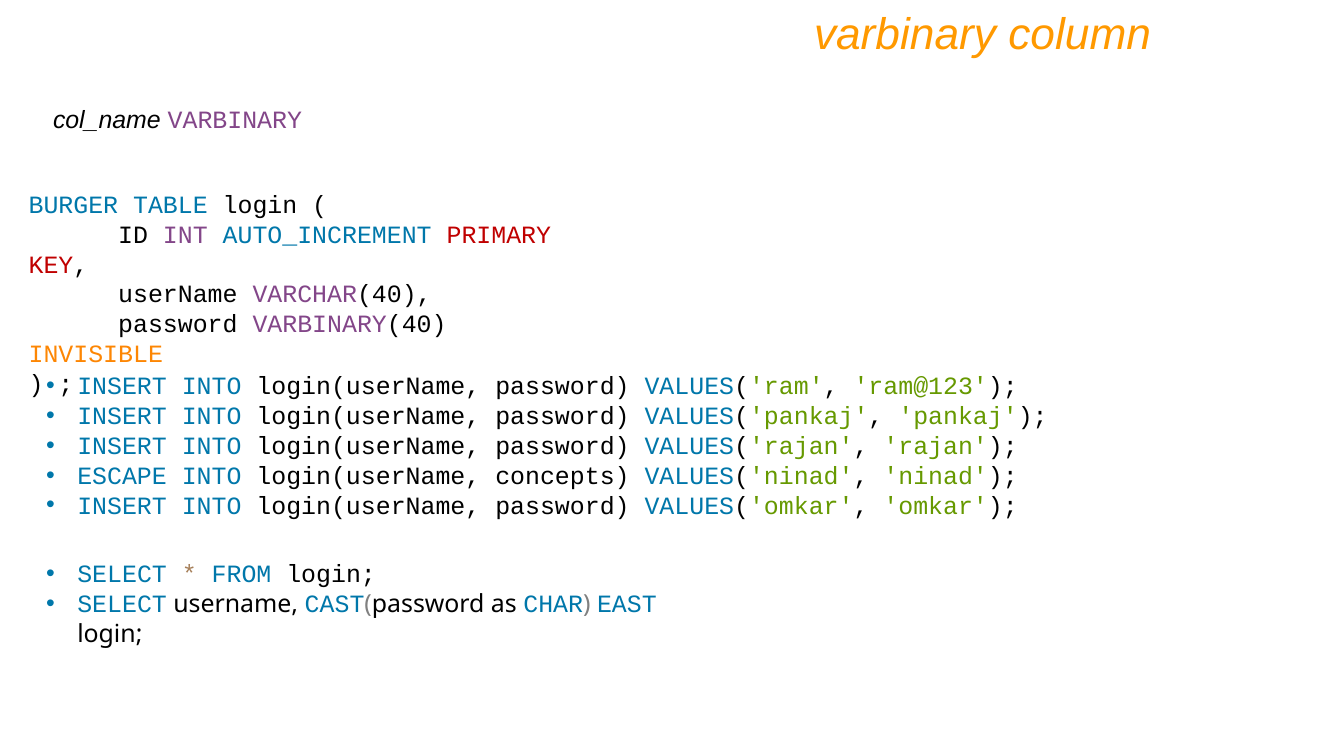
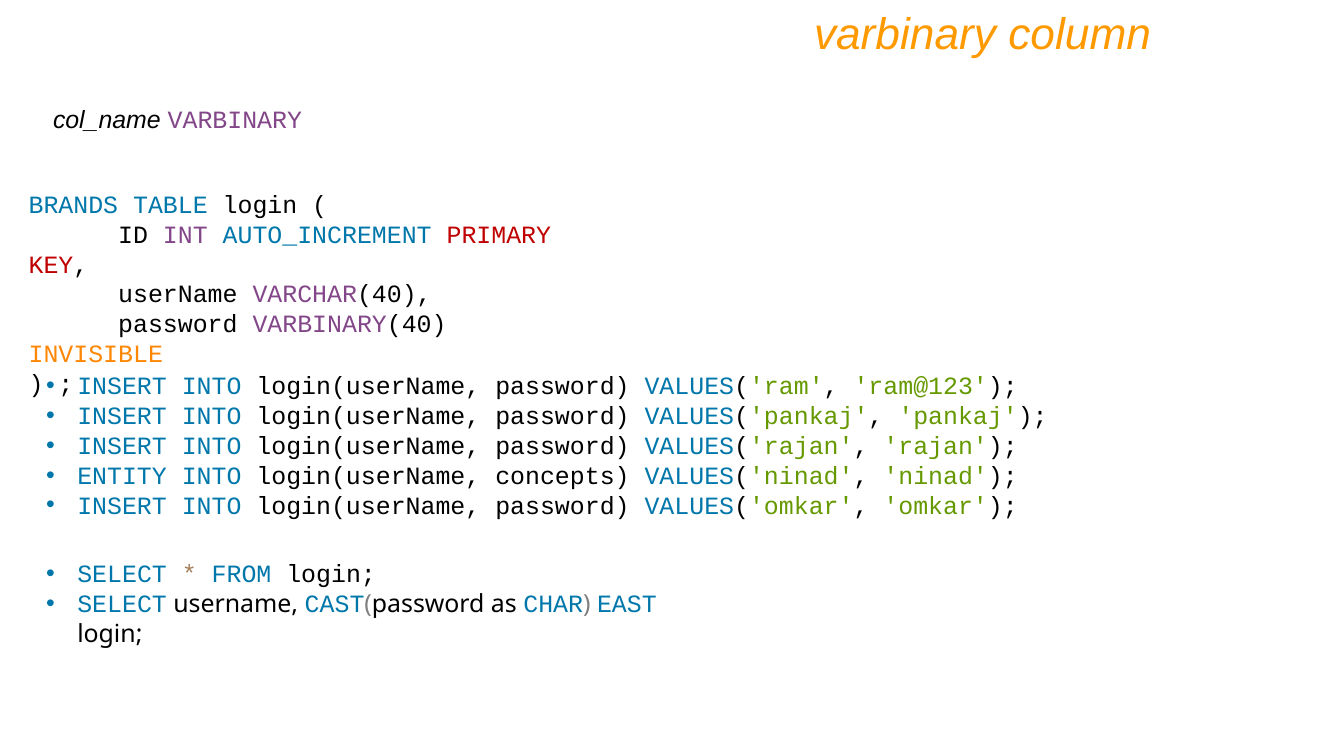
BURGER: BURGER -> BRANDS
ESCAPE: ESCAPE -> ENTITY
